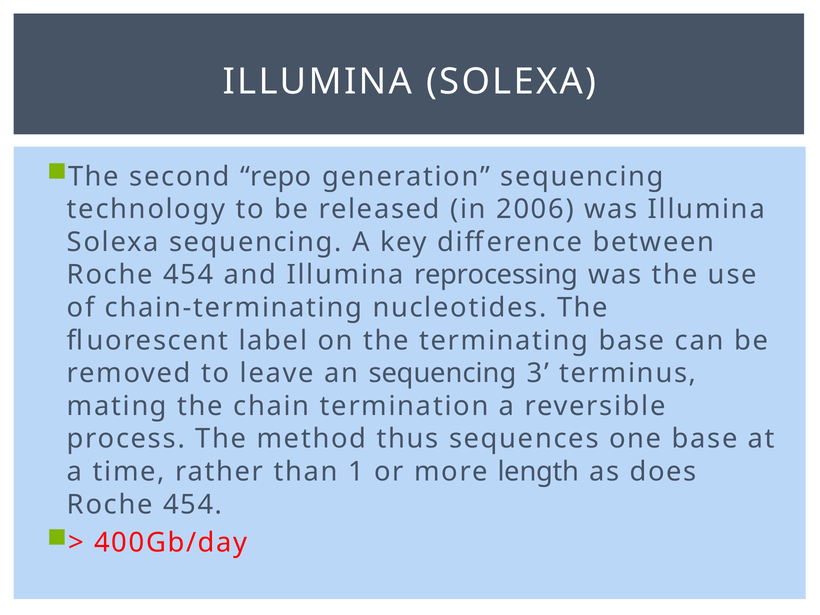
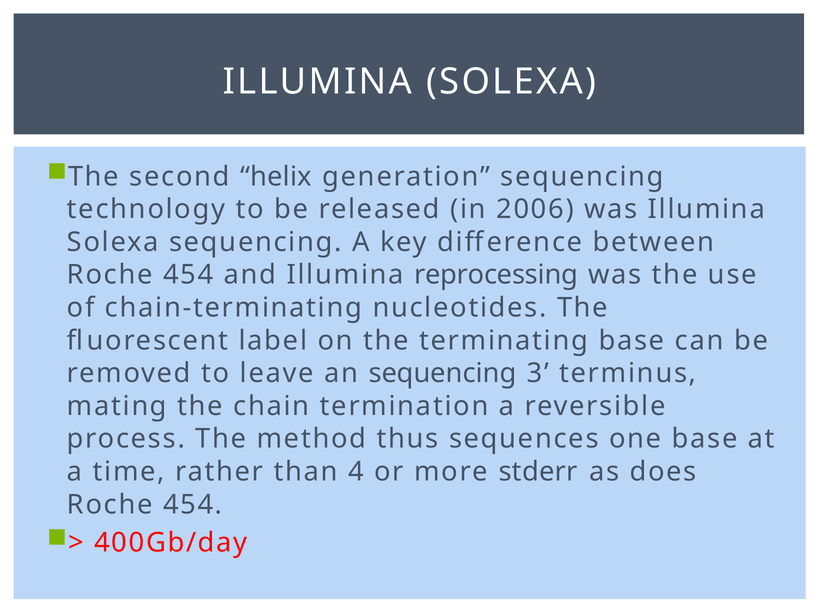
repo: repo -> helix
1: 1 -> 4
length: length -> stderr
